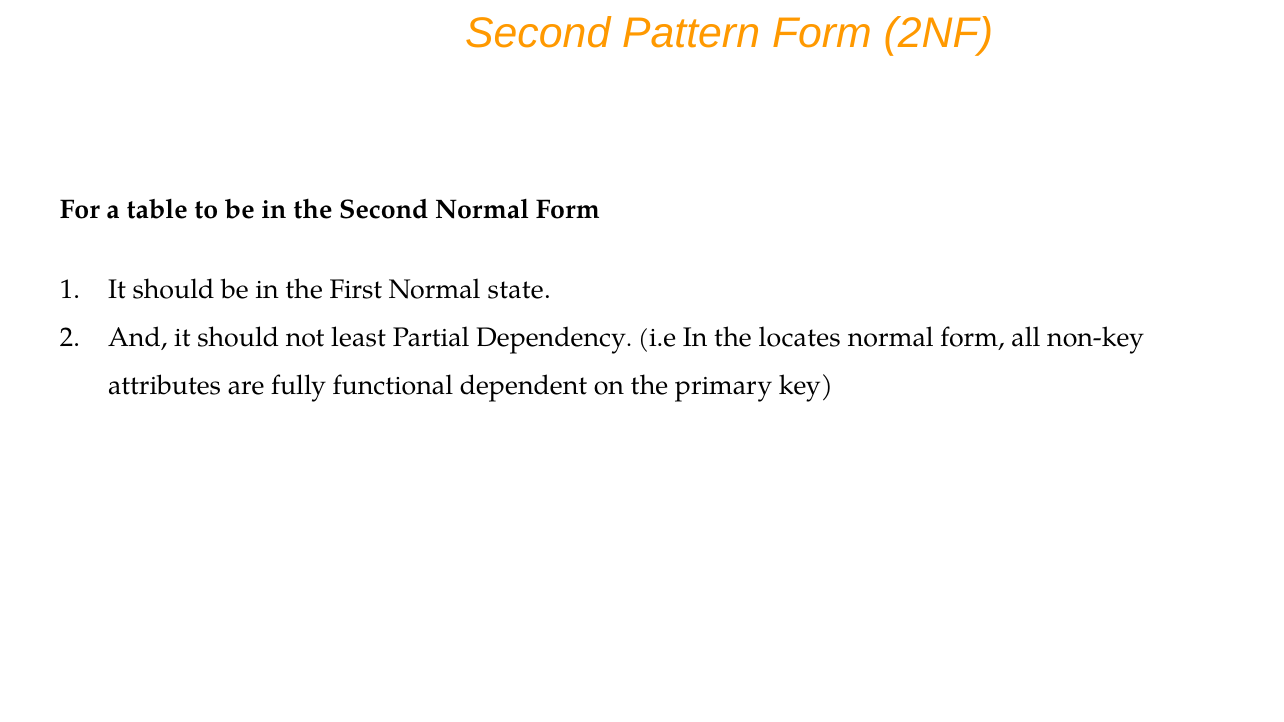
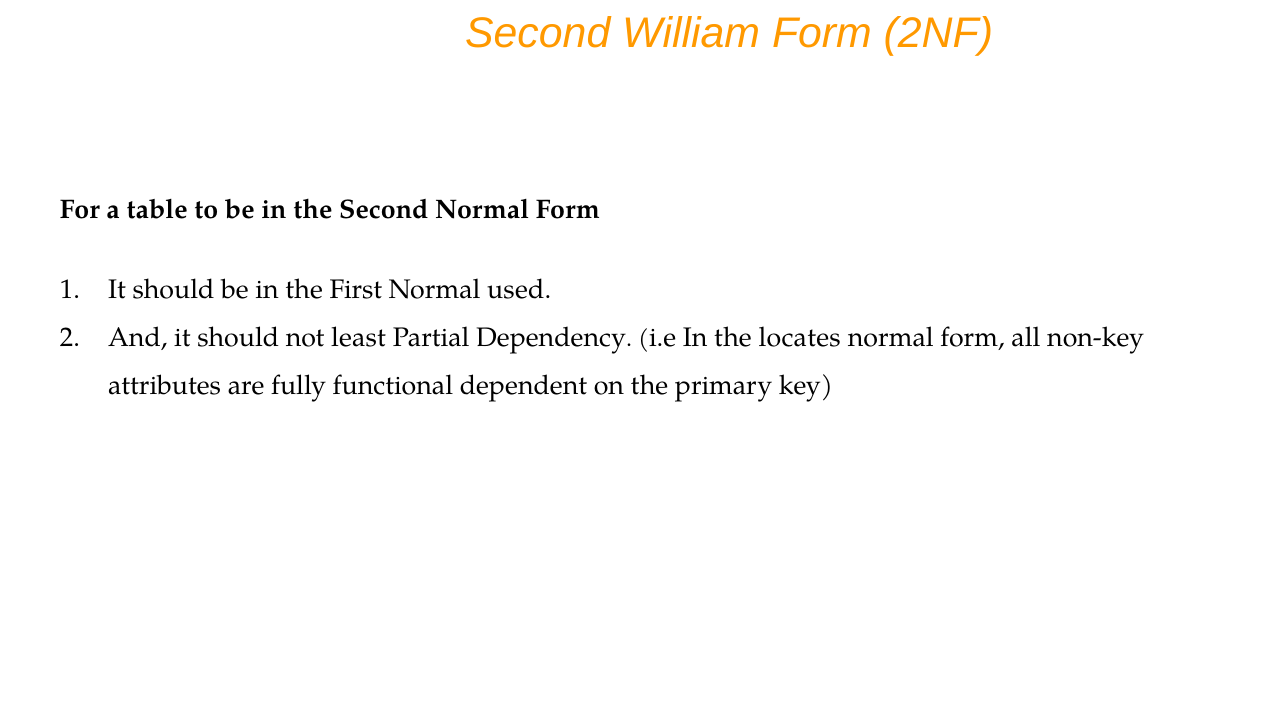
Pattern: Pattern -> William
state: state -> used
